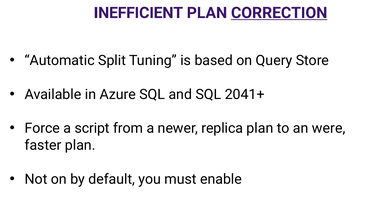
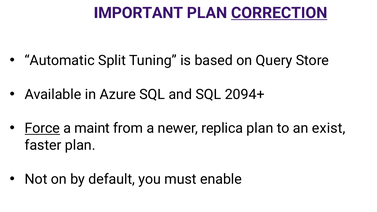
INEFFICIENT: INEFFICIENT -> IMPORTANT
2041+: 2041+ -> 2094+
Force underline: none -> present
script: script -> maint
were: were -> exist
